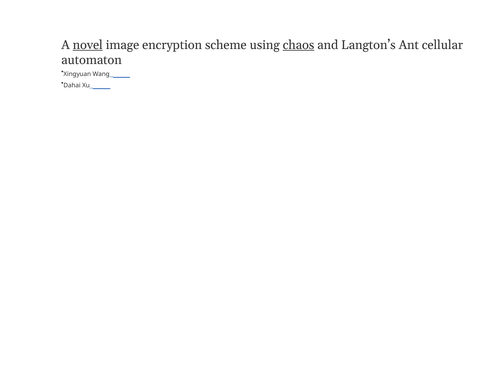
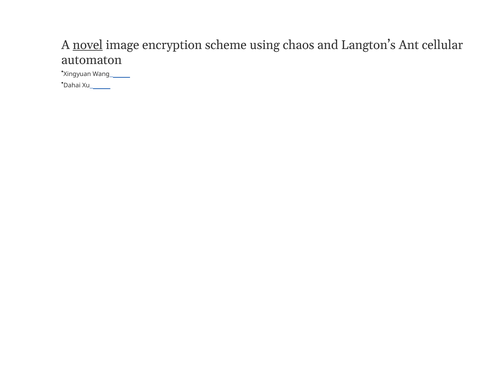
chaos underline: present -> none
